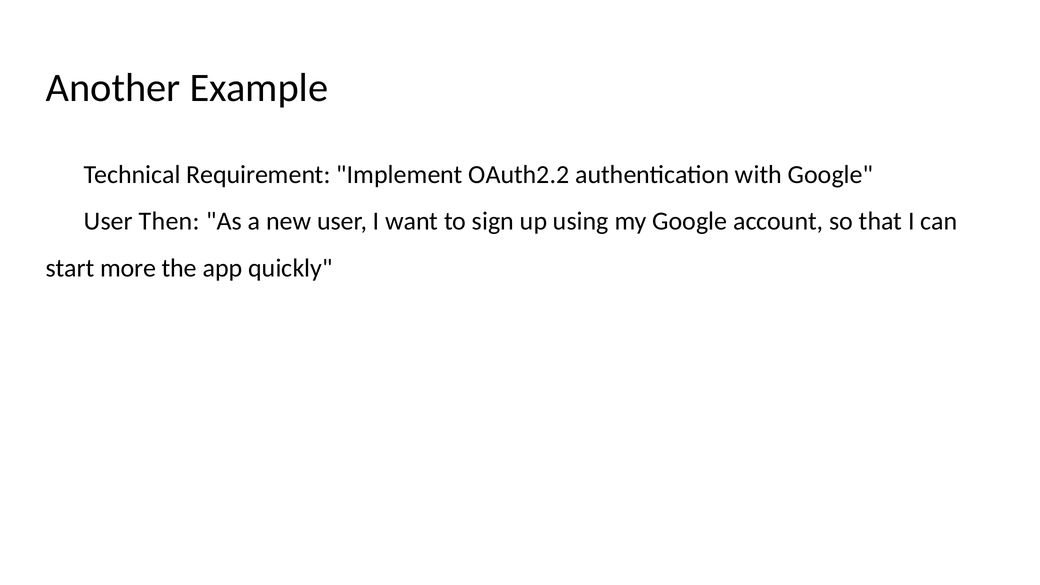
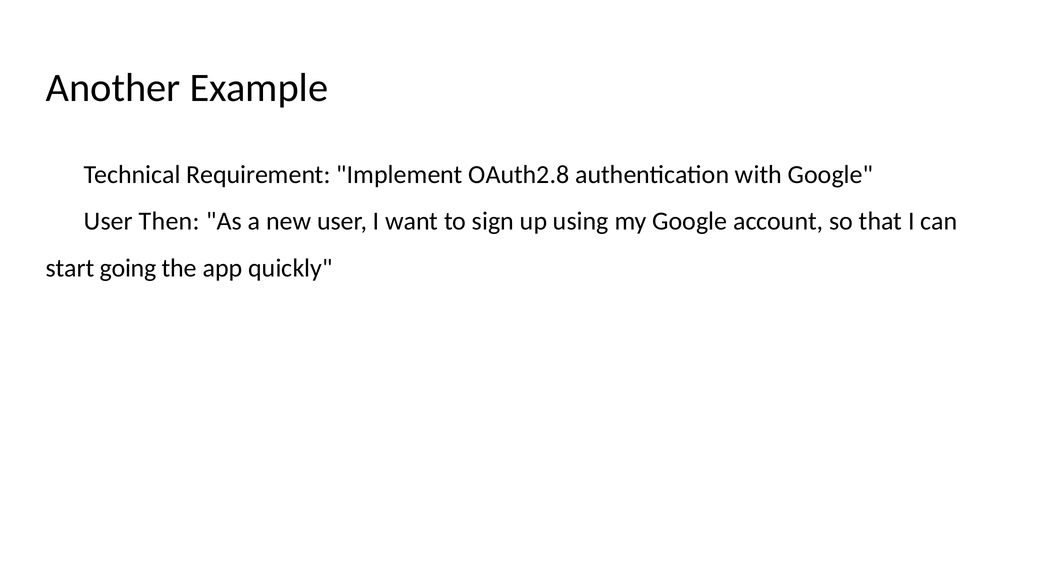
OAuth2.2: OAuth2.2 -> OAuth2.8
more: more -> going
